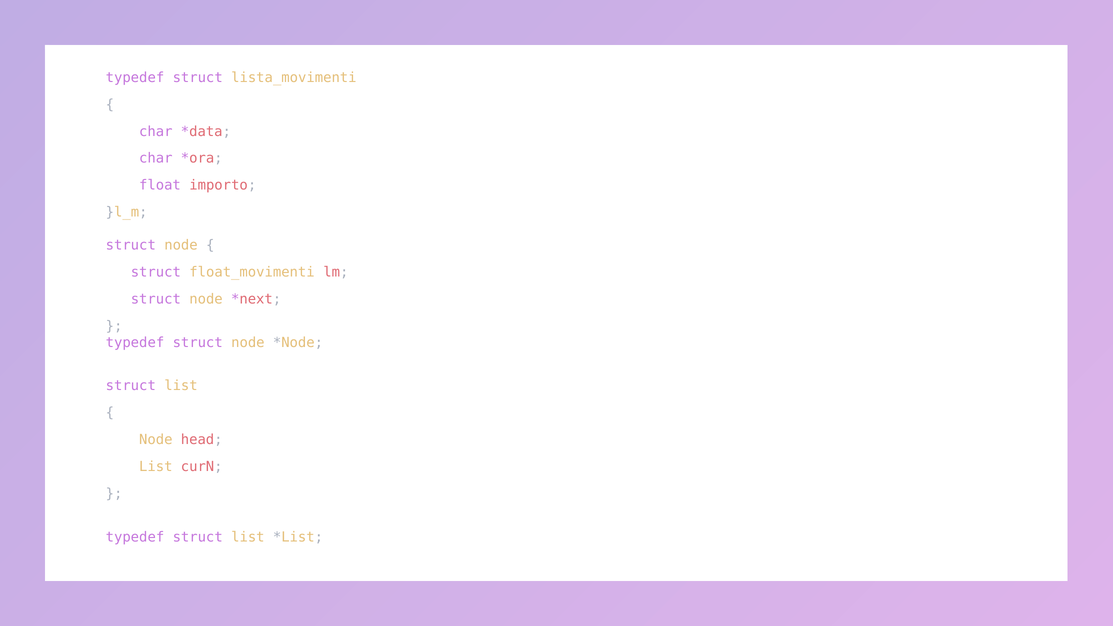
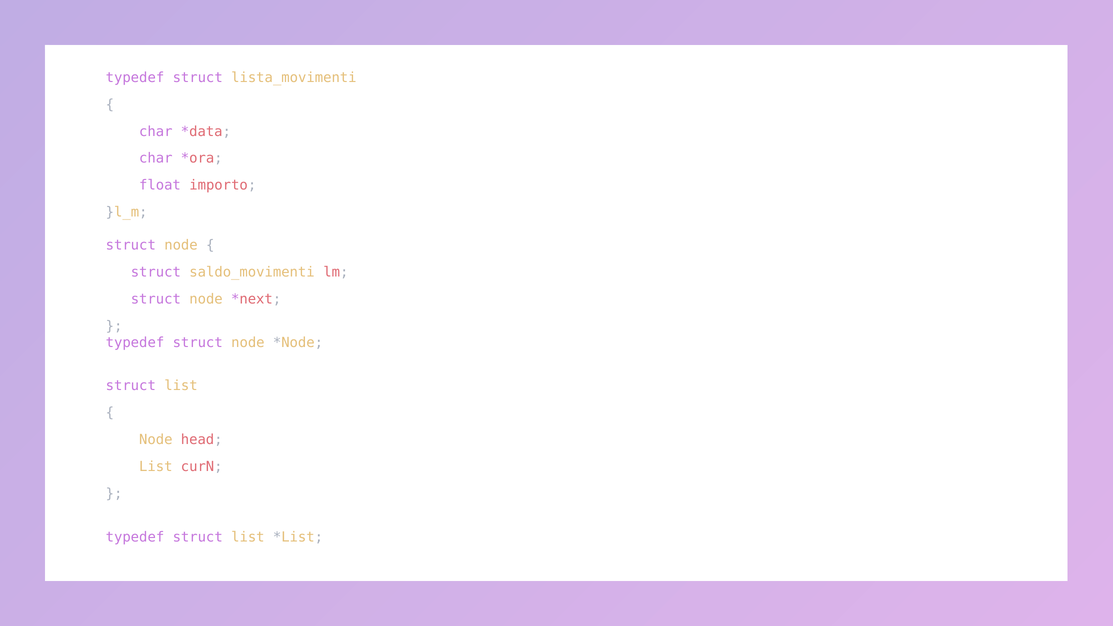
float_movimenti: float_movimenti -> saldo_movimenti
